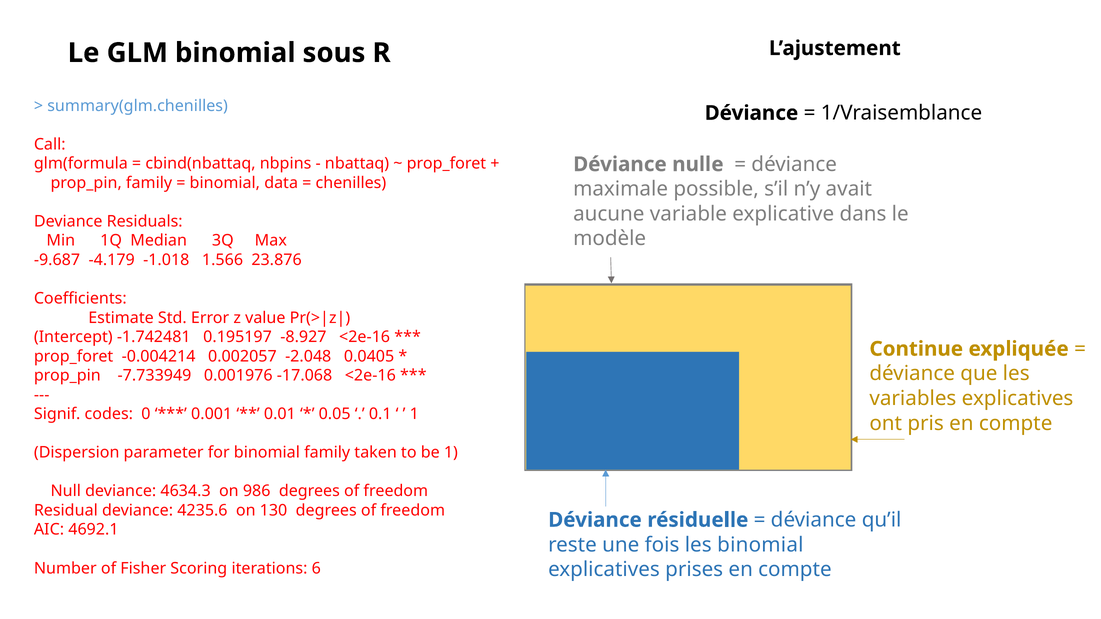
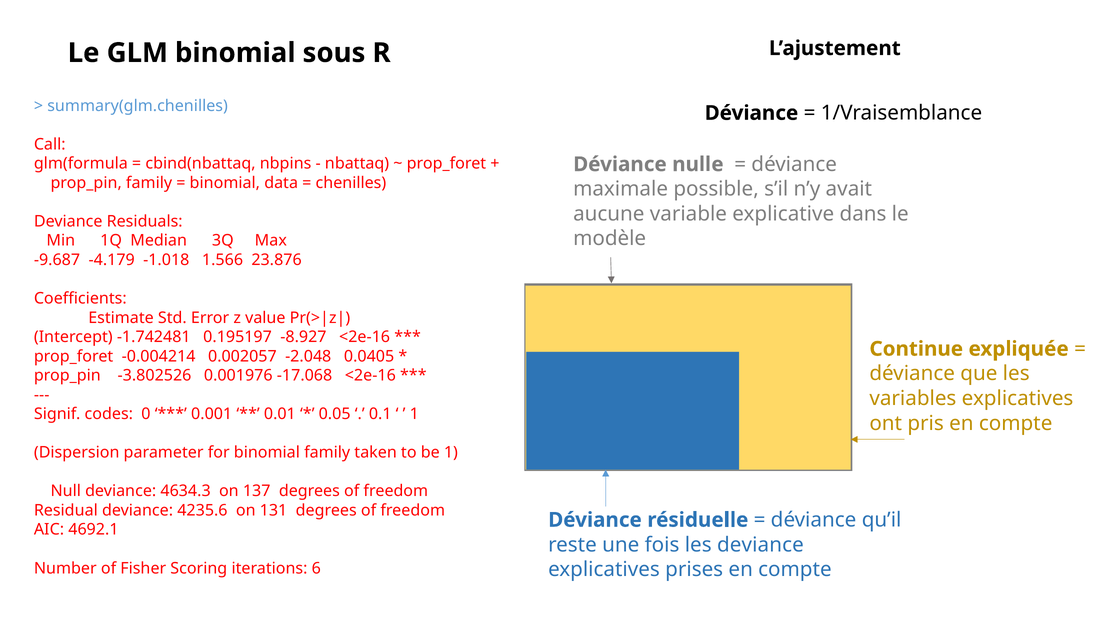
-7.733949: -7.733949 -> -3.802526
986: 986 -> 137
130: 130 -> 131
les binomial: binomial -> deviance
